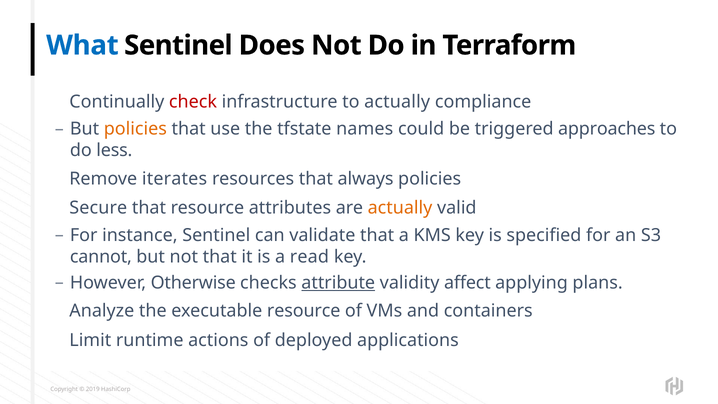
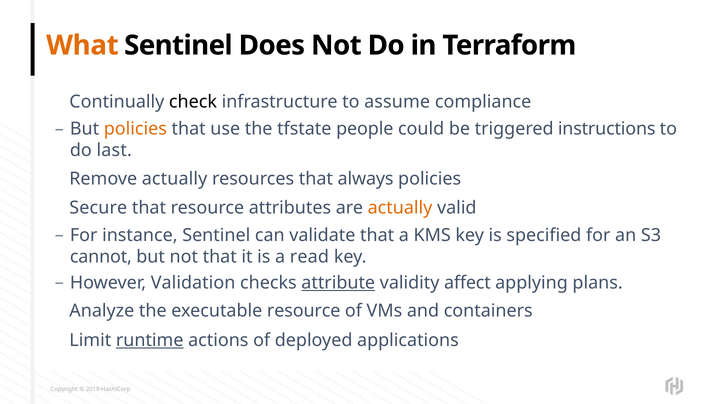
What colour: blue -> orange
check colour: red -> black
to actually: actually -> assume
names: names -> people
approaches: approaches -> instructions
less: less -> last
Remove iterates: iterates -> actually
Otherwise: Otherwise -> Validation
runtime underline: none -> present
